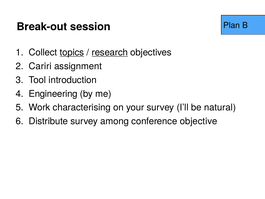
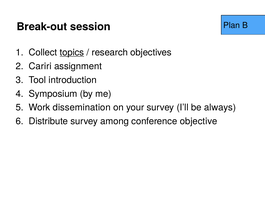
research underline: present -> none
Engineering: Engineering -> Symposium
characterising: characterising -> dissemination
natural: natural -> always
